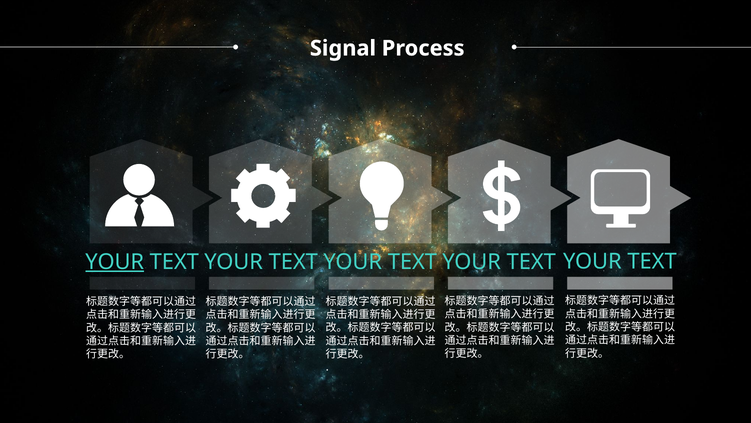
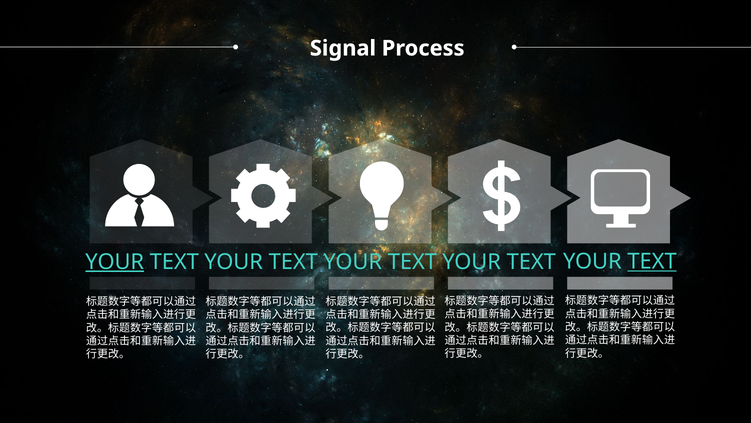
TEXT at (652, 261) underline: none -> present
